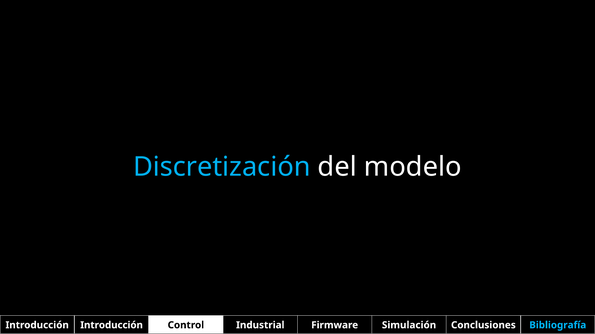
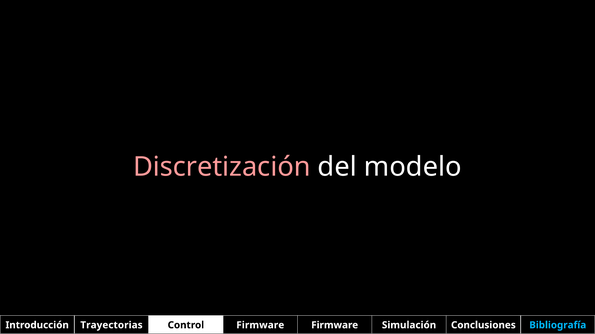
Discretización colour: light blue -> pink
Introducción Introducción: Introducción -> Trayectorias
Control Industrial: Industrial -> Firmware
